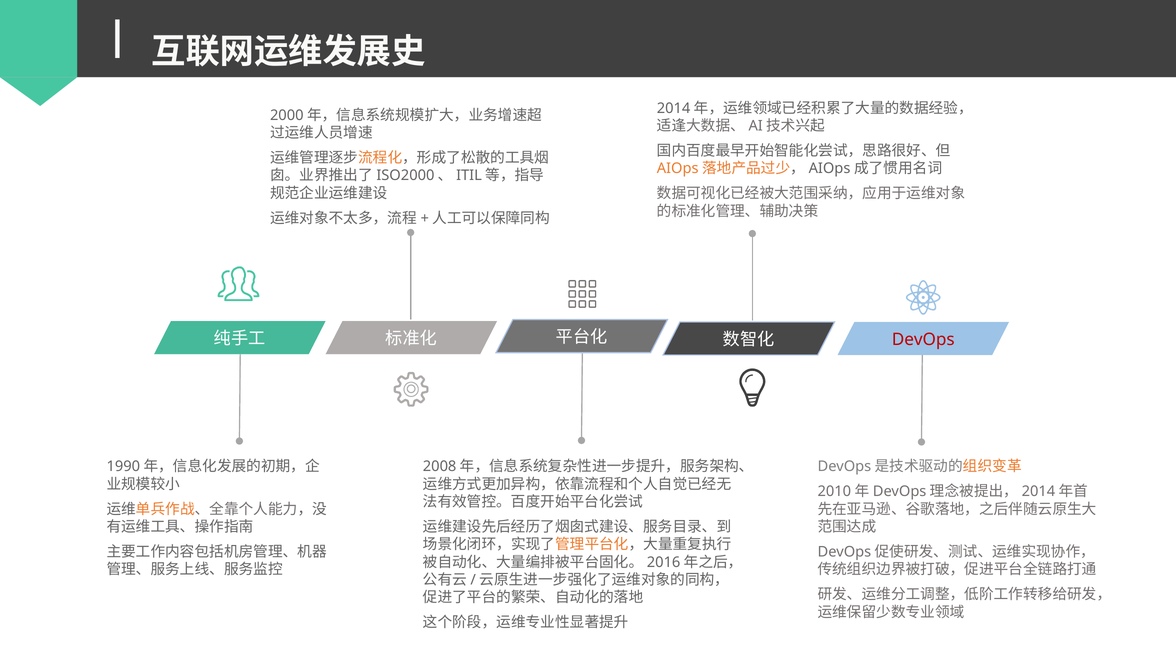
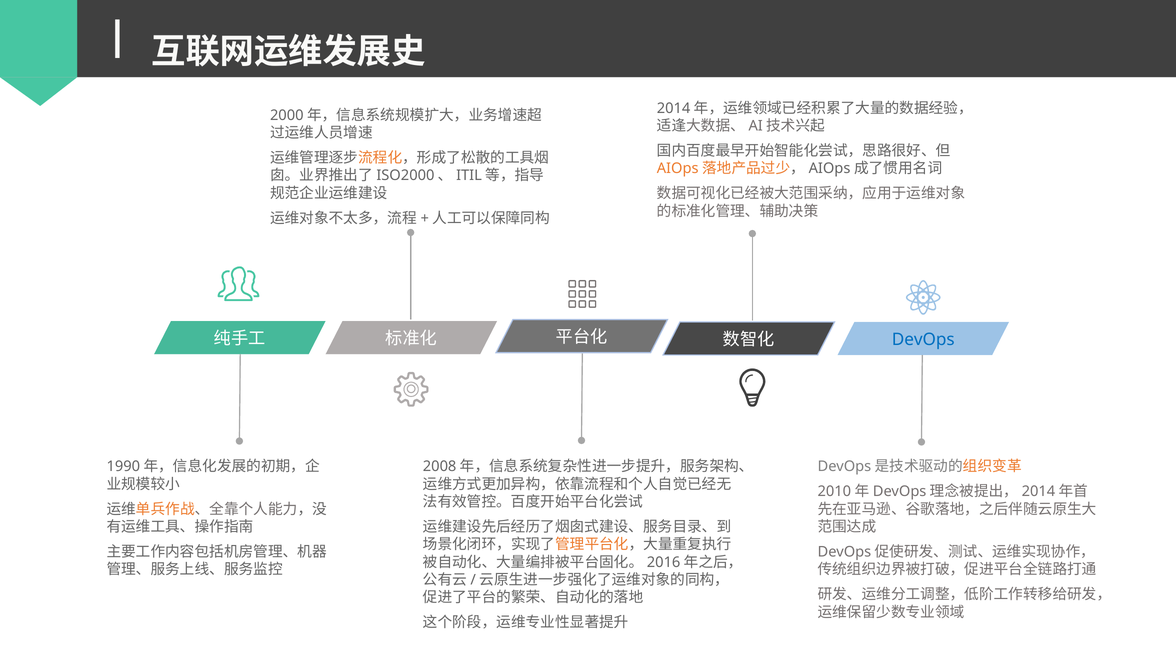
DevOps colour: red -> blue
